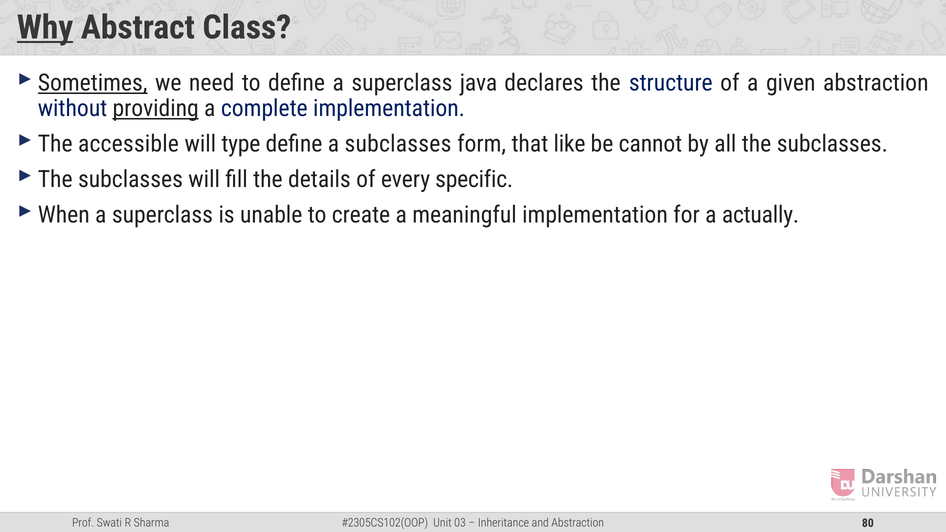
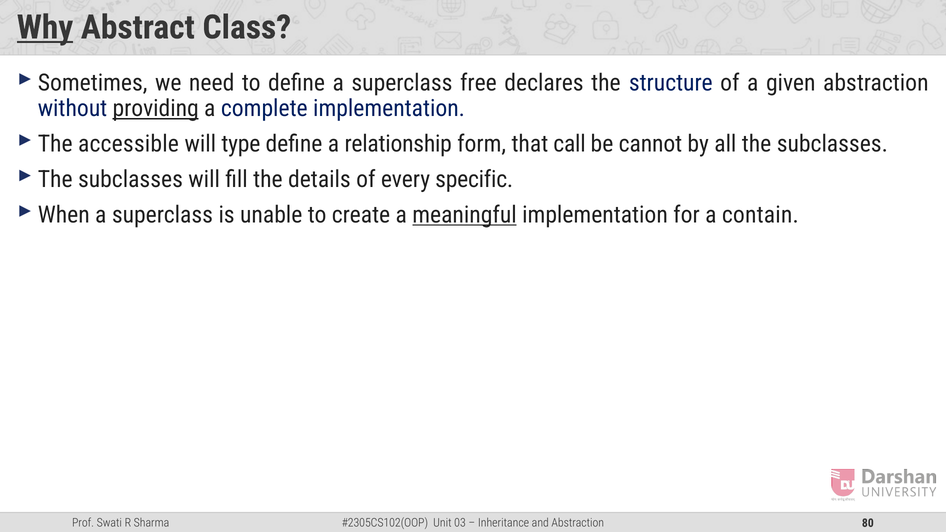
Sometimes underline: present -> none
superclass java: java -> free
a subclasses: subclasses -> relationship
like: like -> call
meaningful underline: none -> present
actually: actually -> contain
